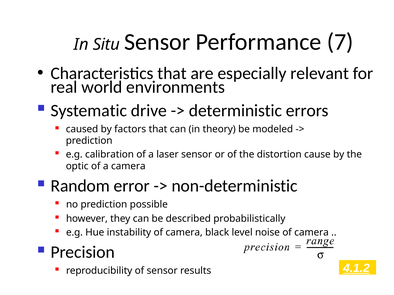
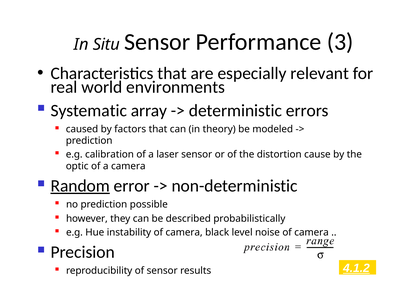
7: 7 -> 3
drive: drive -> array
Random underline: none -> present
